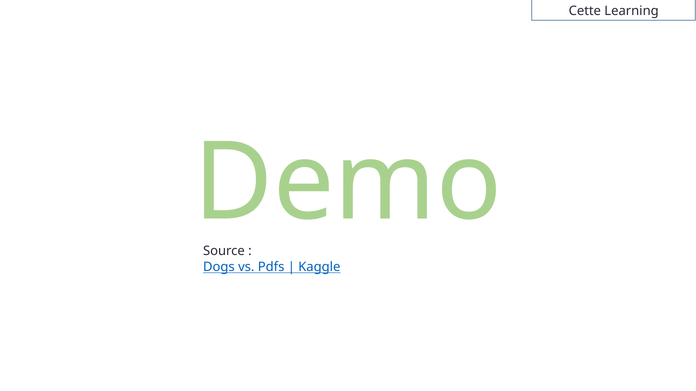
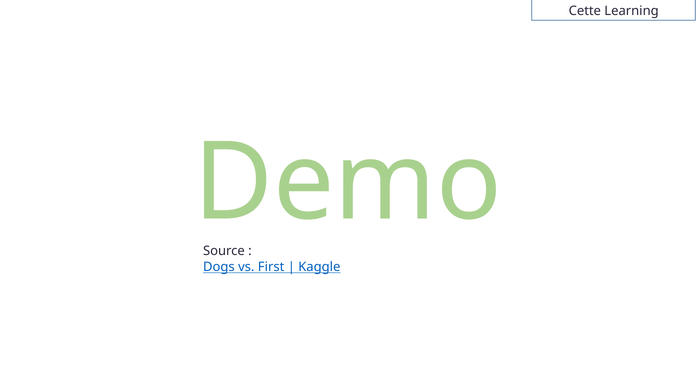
Pdfs: Pdfs -> First
